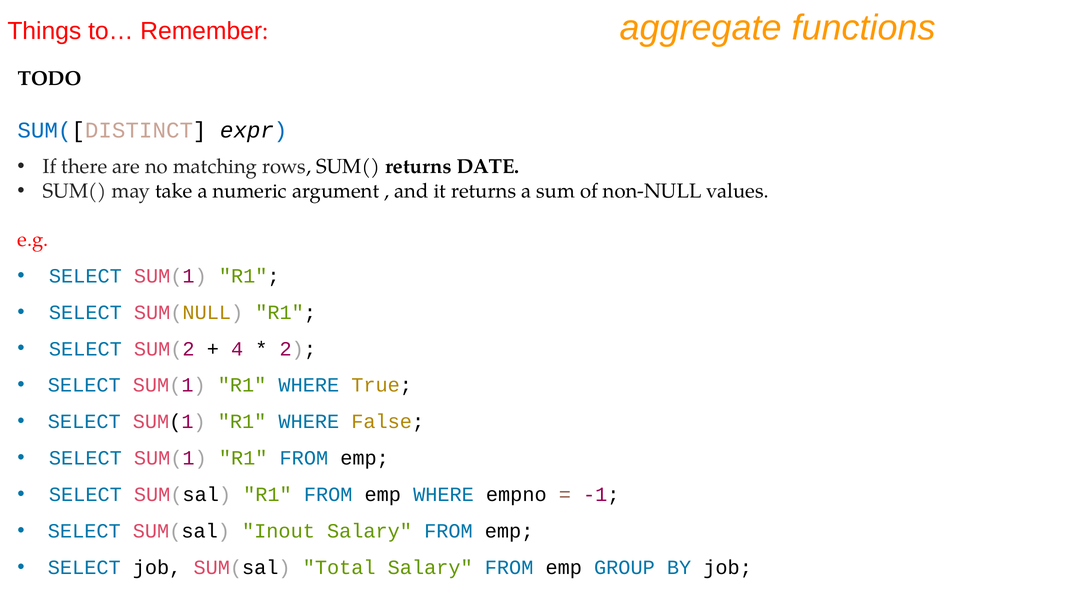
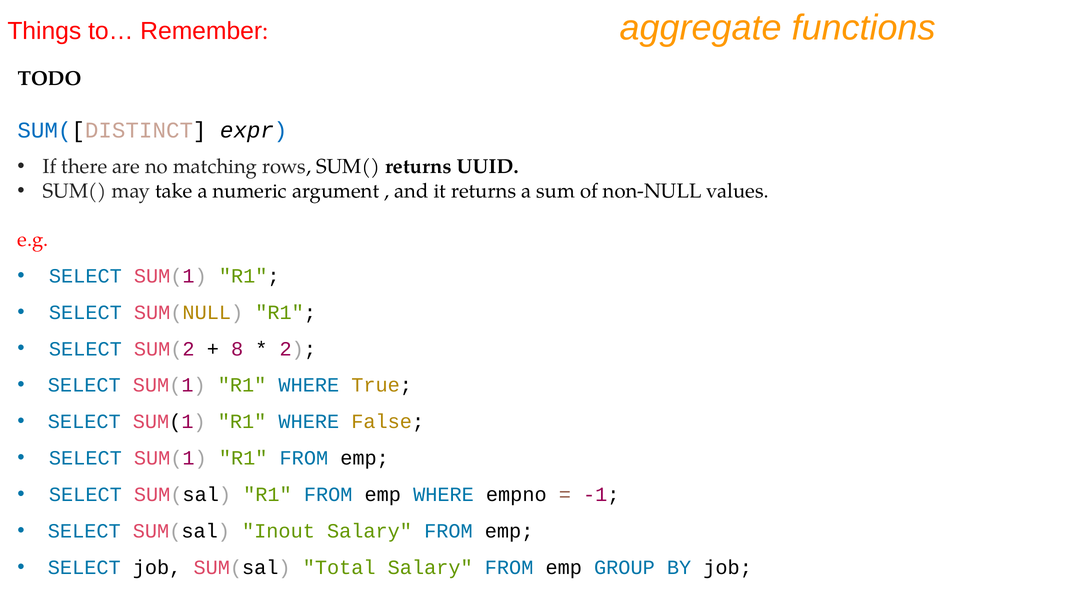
DATE: DATE -> UUID
4: 4 -> 8
